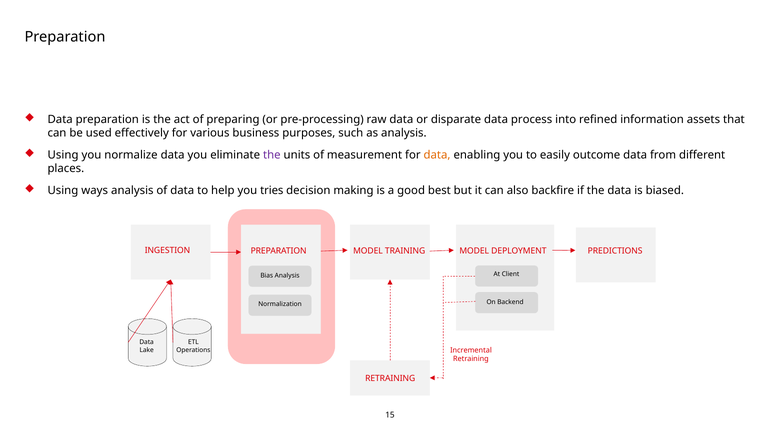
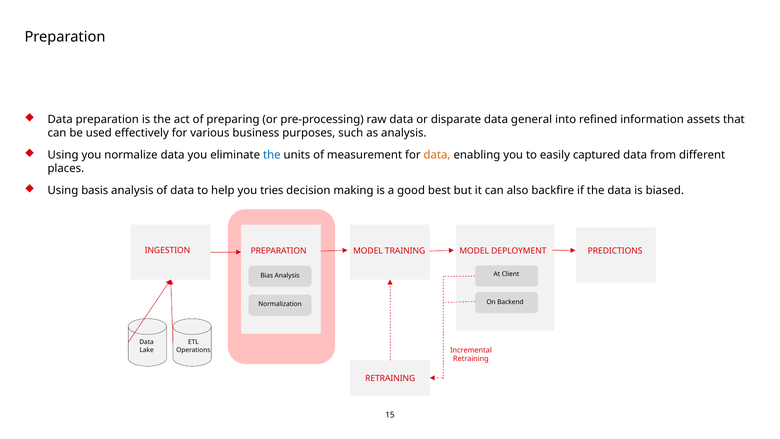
process: process -> general
the at (272, 155) colour: purple -> blue
outcome: outcome -> captured
ways: ways -> basis
